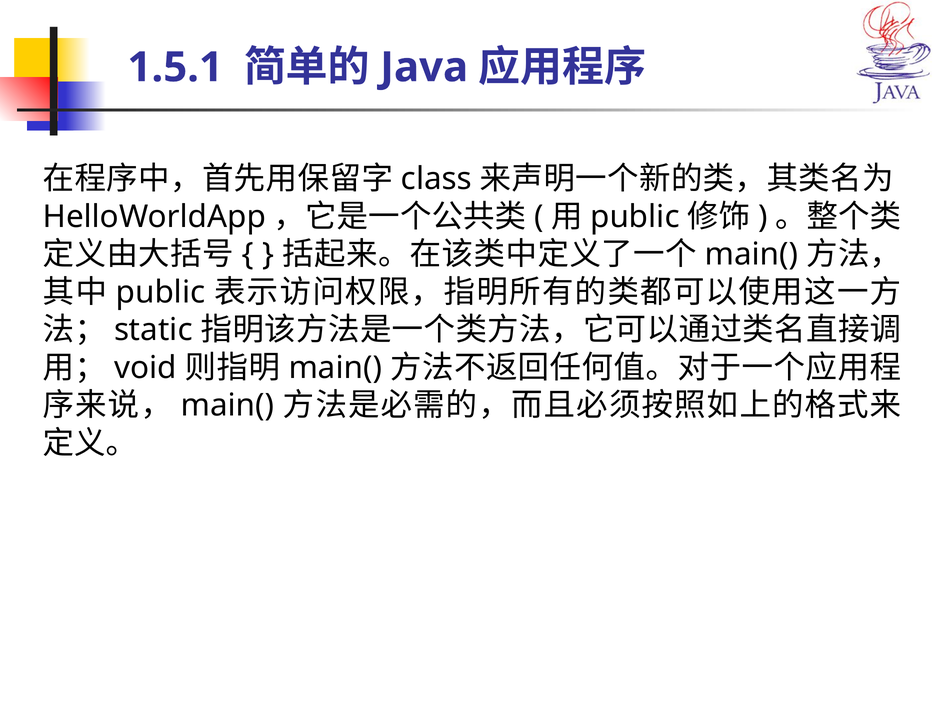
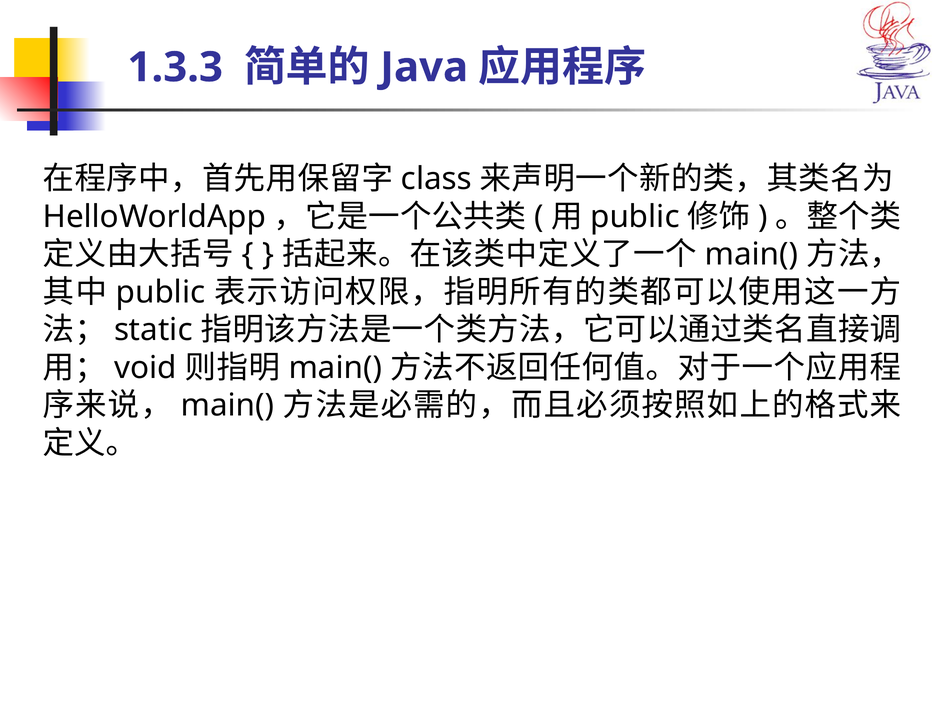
1.5.1: 1.5.1 -> 1.3.3
